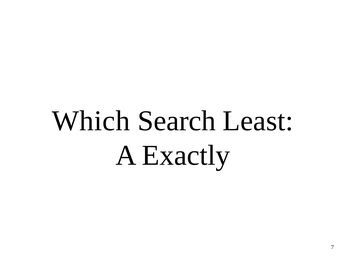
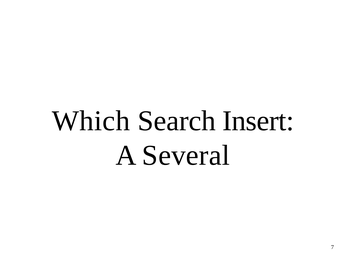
Least: Least -> Insert
Exactly: Exactly -> Several
